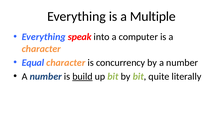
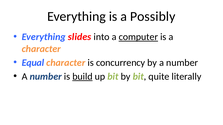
Multiple: Multiple -> Possibly
speak: speak -> slides
computer underline: none -> present
